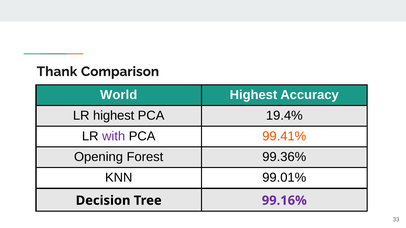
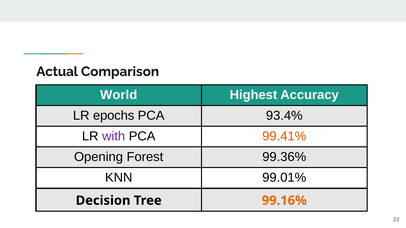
Thank: Thank -> Actual
LR highest: highest -> epochs
19.4%: 19.4% -> 93.4%
99.16% colour: purple -> orange
